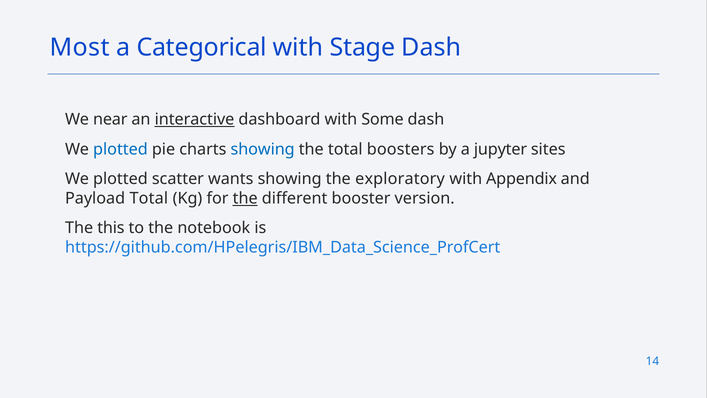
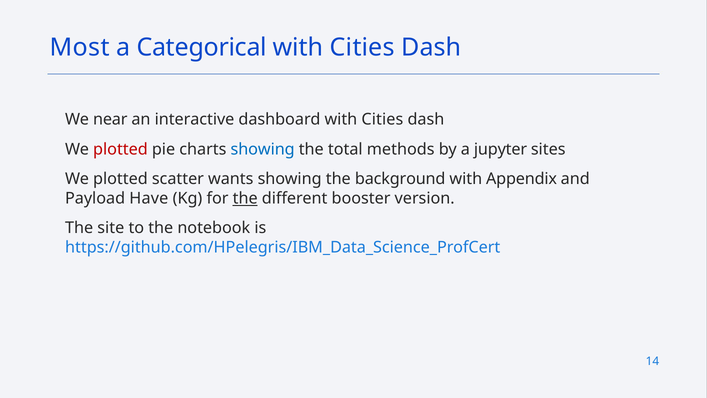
Stage at (362, 47): Stage -> Cities
interactive underline: present -> none
dashboard with Some: Some -> Cities
plotted at (120, 149) colour: blue -> red
boosters: boosters -> methods
exploratory: exploratory -> background
Payload Total: Total -> Have
this: this -> site
